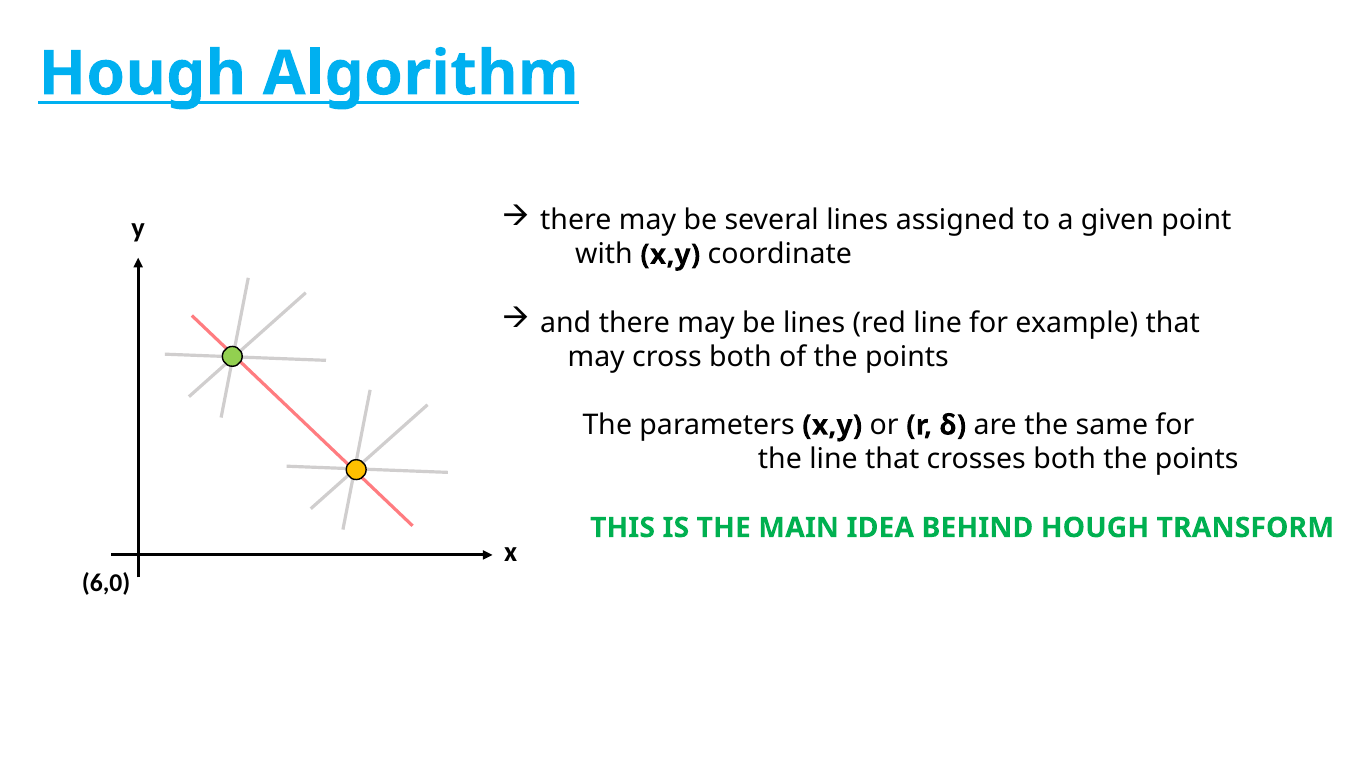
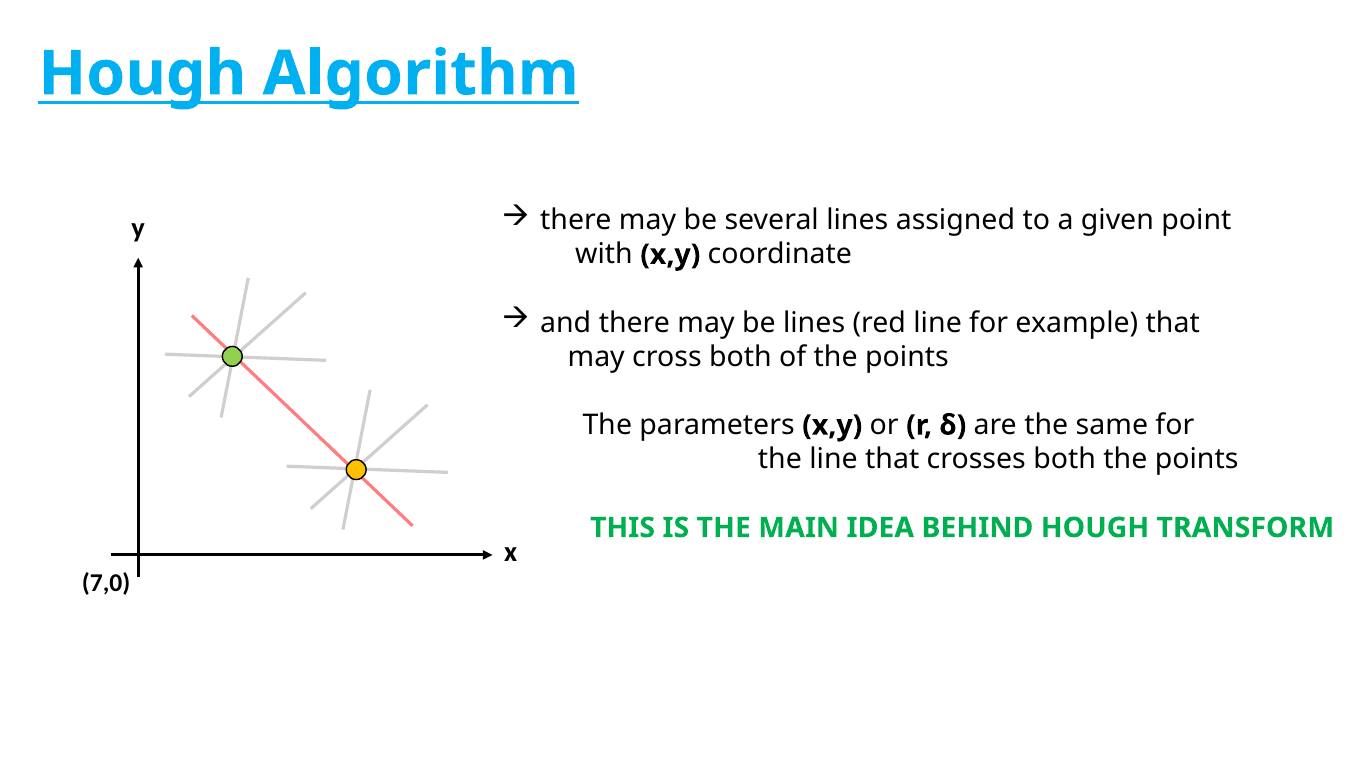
6,0: 6,0 -> 7,0
